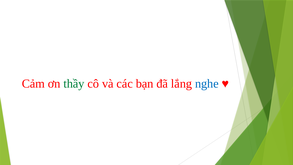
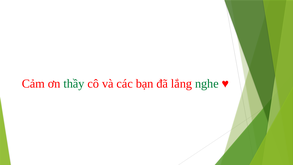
nghe colour: blue -> green
